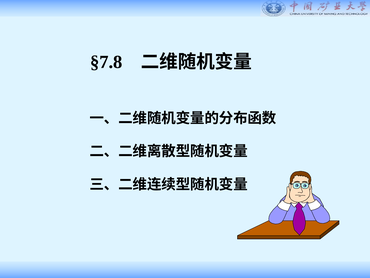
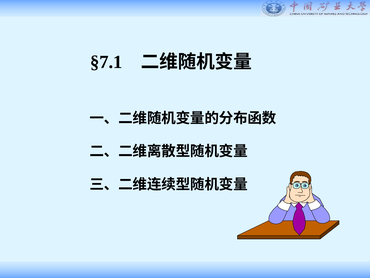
§7.8: §7.8 -> §7.1
